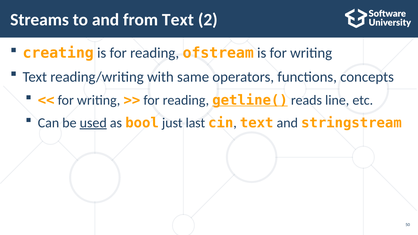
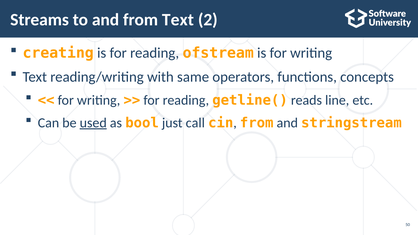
getline( underline: present -> none
last: last -> call
cin text: text -> from
